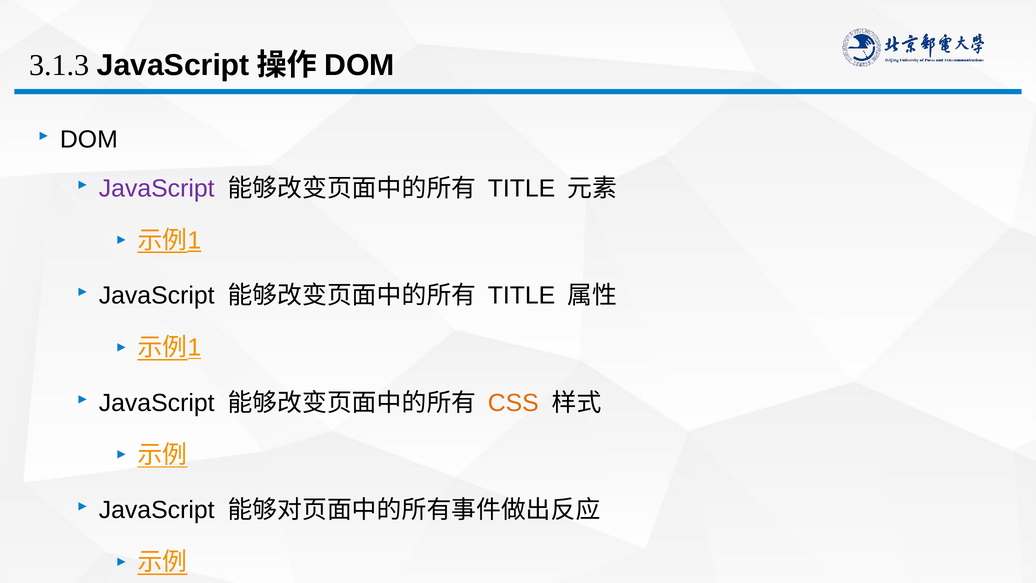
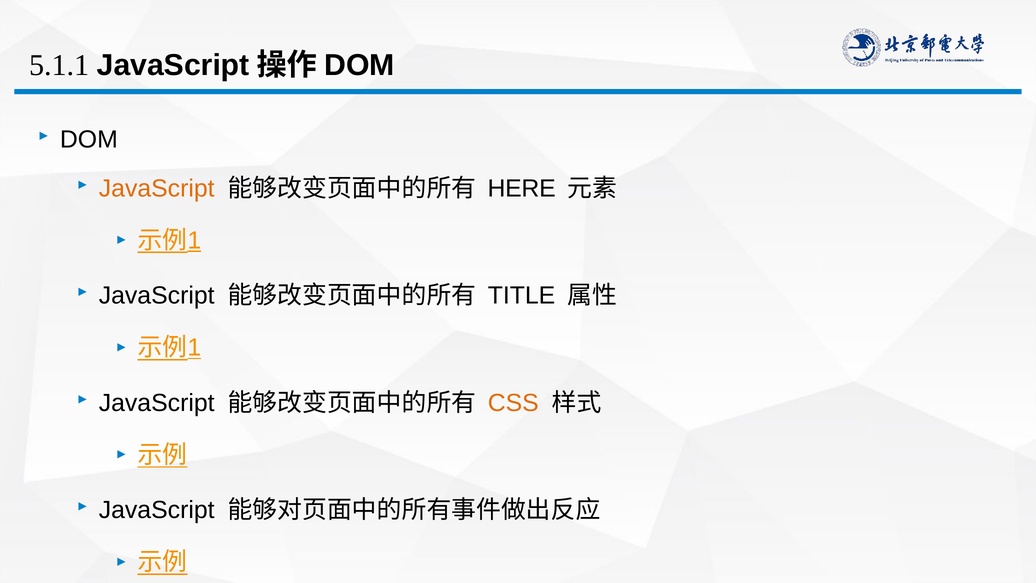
3.1.3: 3.1.3 -> 5.1.1
JavaScript at (157, 188) colour: purple -> orange
TITLE at (521, 188): TITLE -> HERE
